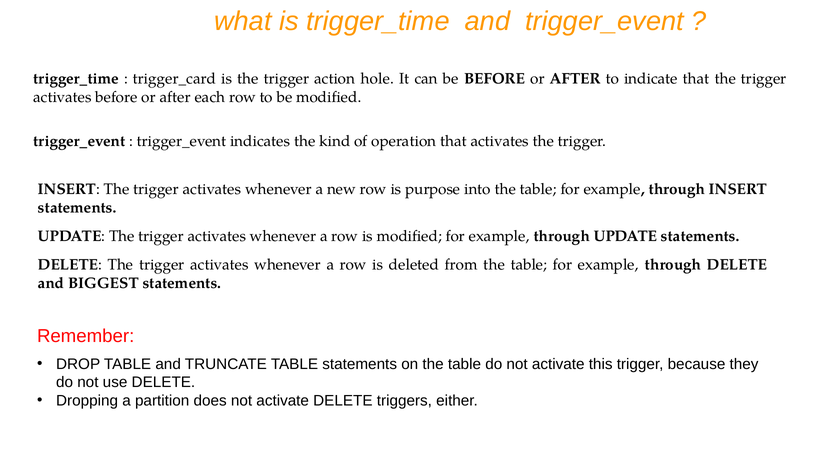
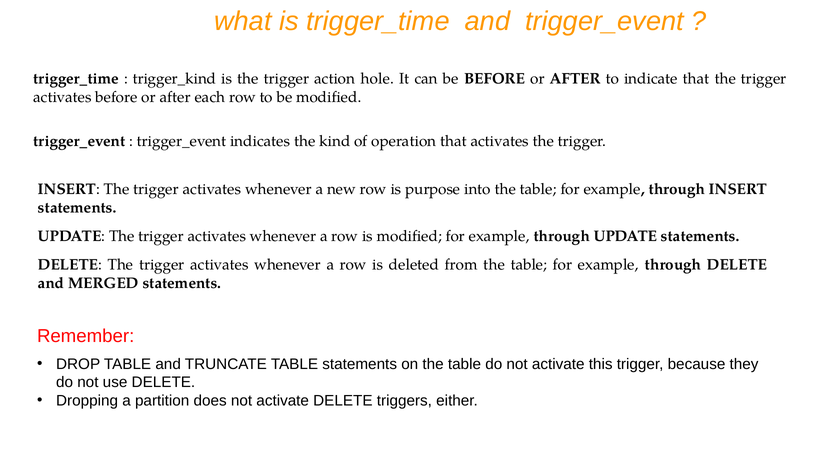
trigger_card: trigger_card -> trigger_kind
BIGGEST: BIGGEST -> MERGED
